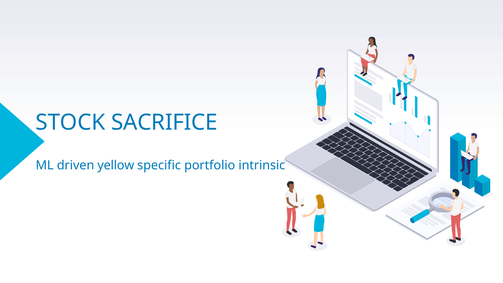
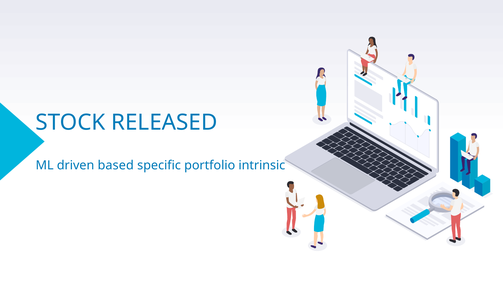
SACRIFICE: SACRIFICE -> RELEASED
yellow: yellow -> based
